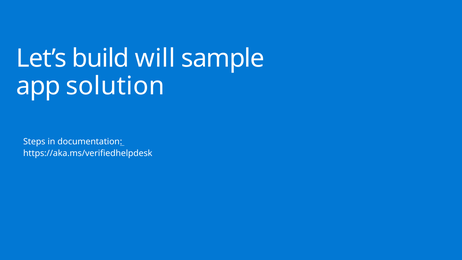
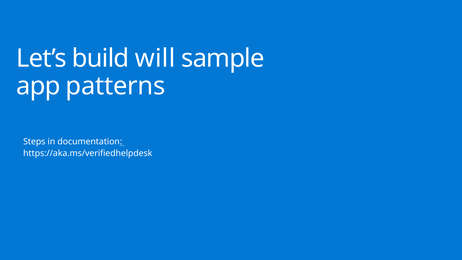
solution: solution -> patterns
